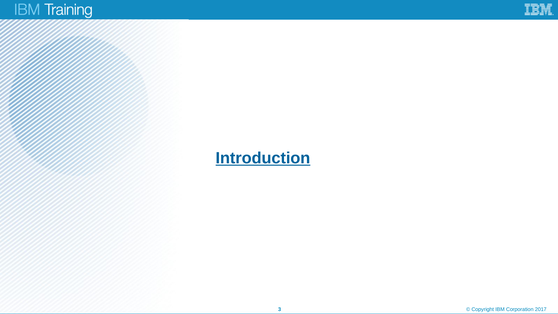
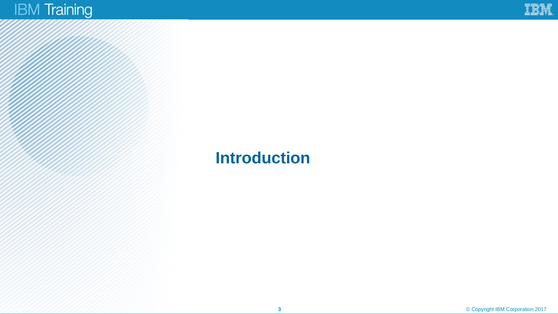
Introduction at (263, 158) underline: present -> none
